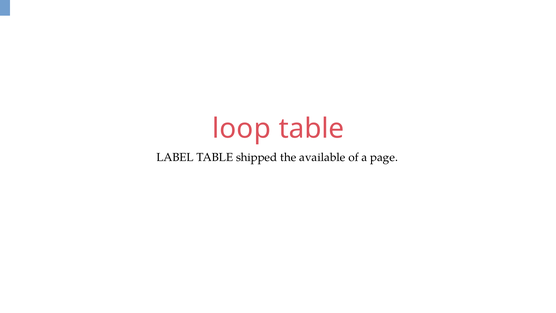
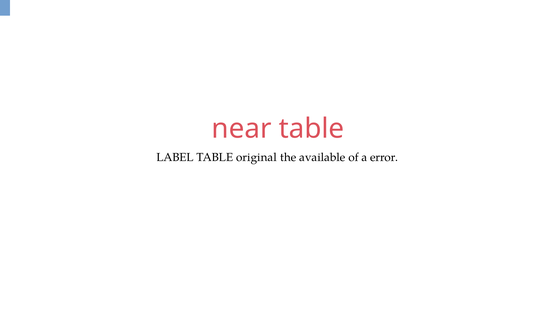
loop: loop -> near
shipped: shipped -> original
page: page -> error
